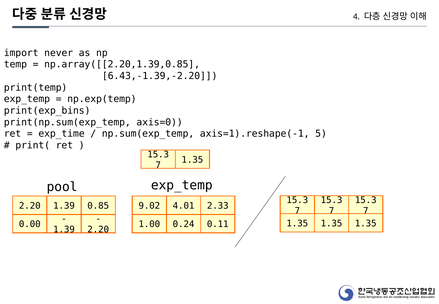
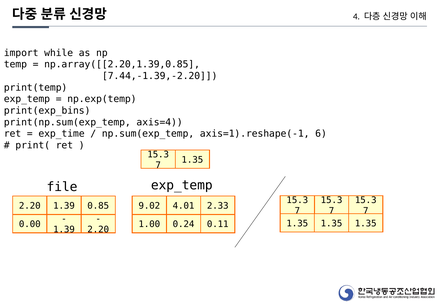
never: never -> while
6.43,-1.39,-2.20: 6.43,-1.39,-2.20 -> 7.44,-1.39,-2.20
axis=0: axis=0 -> axis=4
5: 5 -> 6
pool: pool -> file
